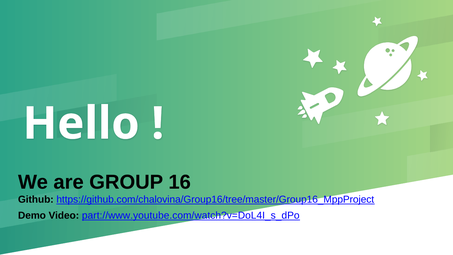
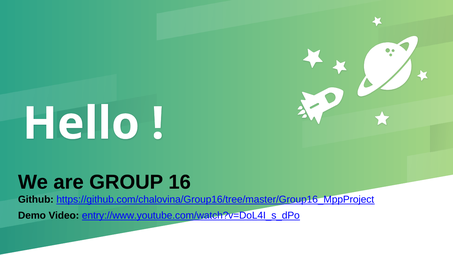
part://www.youtube.com/watch?v=DoL4I_s_dPo: part://www.youtube.com/watch?v=DoL4I_s_dPo -> entry://www.youtube.com/watch?v=DoL4I_s_dPo
